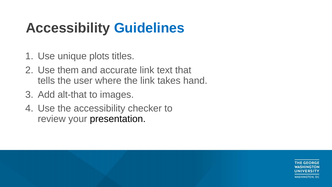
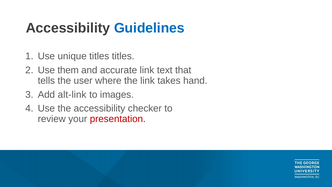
unique plots: plots -> titles
alt-that: alt-that -> alt-link
presentation colour: black -> red
